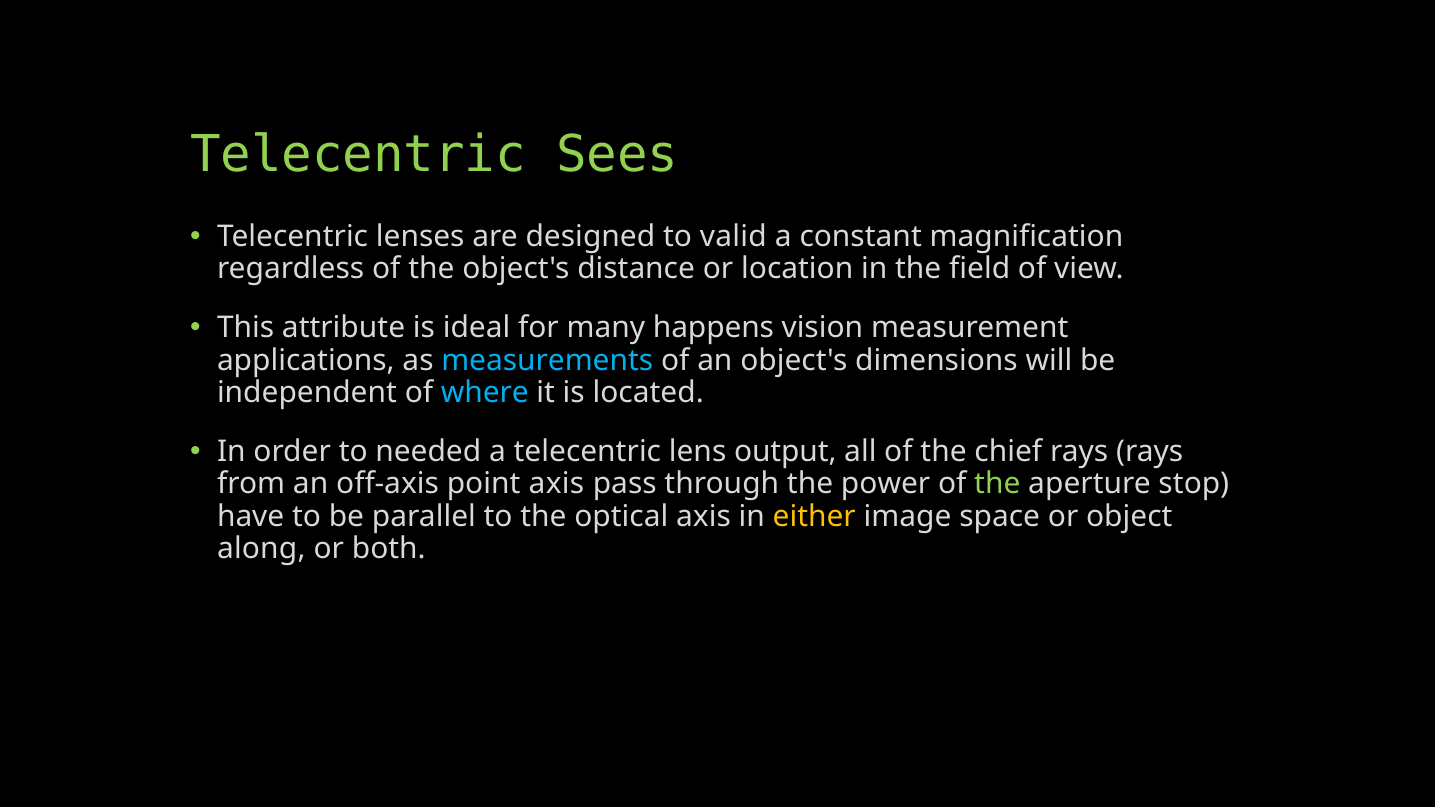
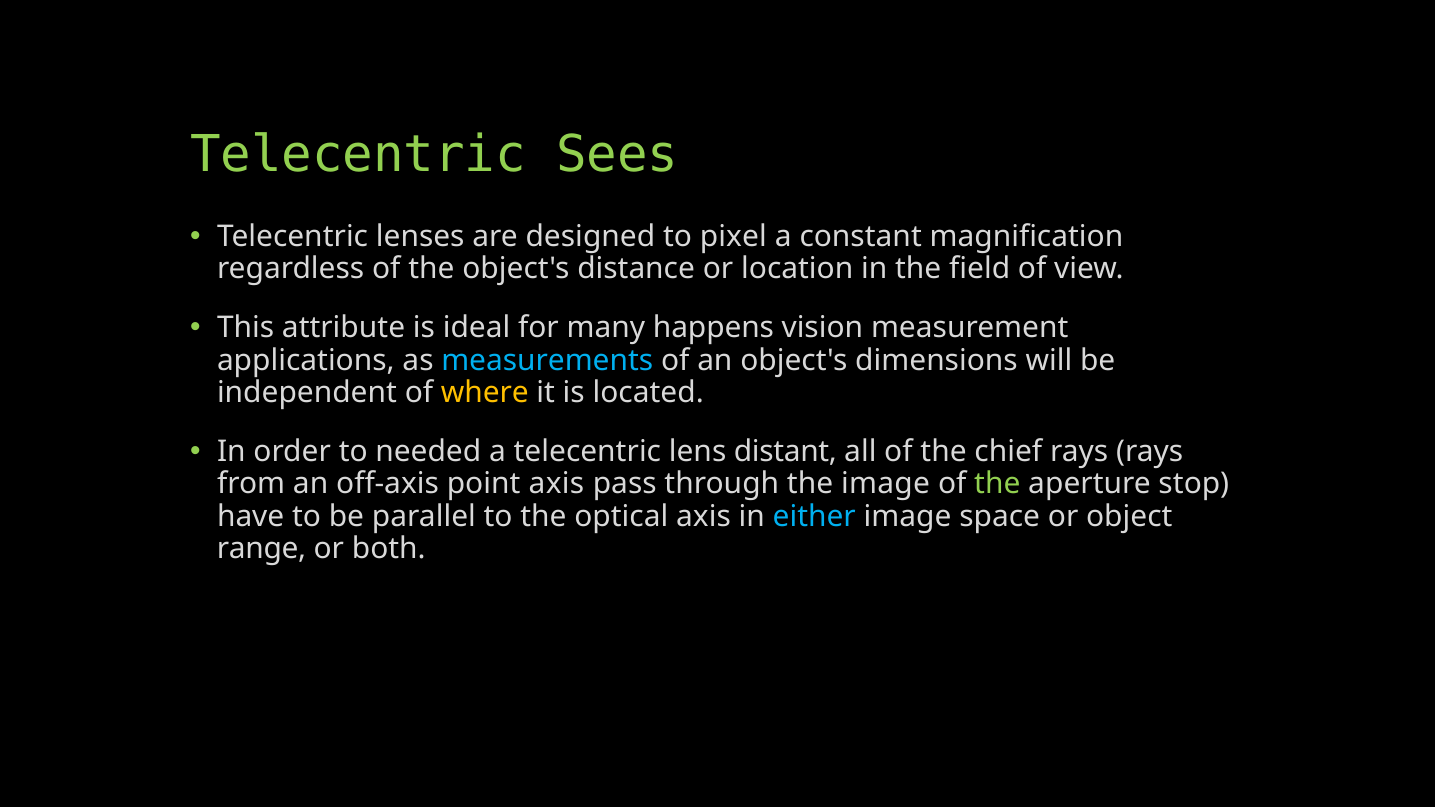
valid: valid -> pixel
where colour: light blue -> yellow
output: output -> distant
the power: power -> image
either colour: yellow -> light blue
along: along -> range
